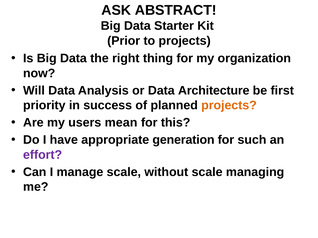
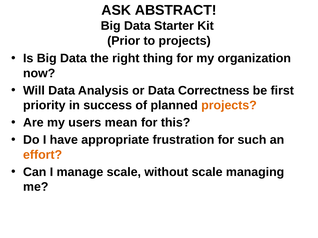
Architecture: Architecture -> Correctness
generation: generation -> frustration
effort colour: purple -> orange
